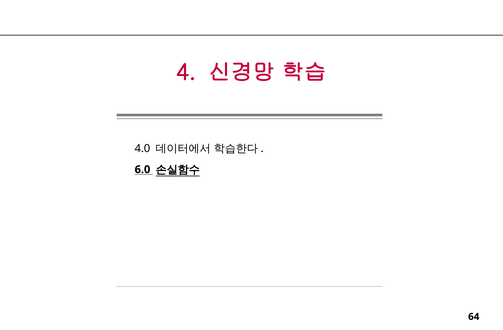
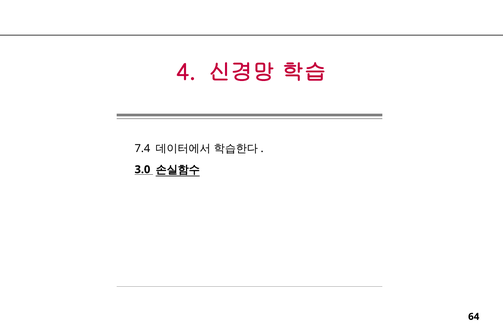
4.0: 4.0 -> 7.4
6.0: 6.0 -> 3.0
